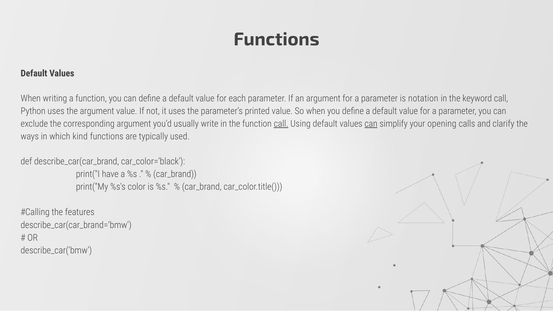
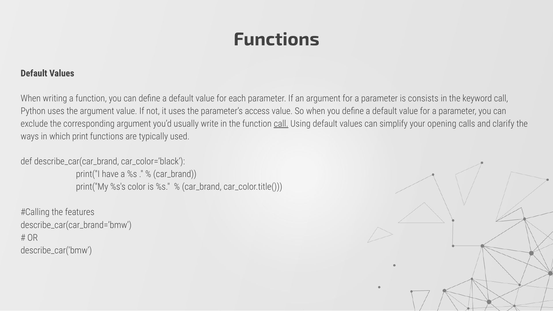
notation: notation -> consists
printed: printed -> access
can at (371, 124) underline: present -> none
kind: kind -> print
